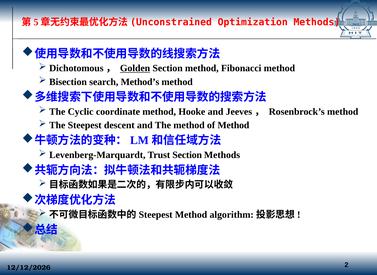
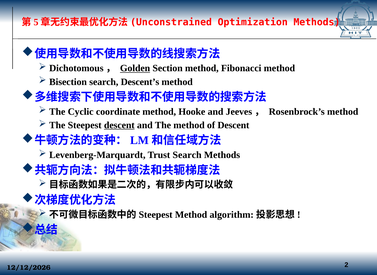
Method’s: Method’s -> Descent’s
descent at (119, 125) underline: none -> present
of Method: Method -> Descent
Trust Section: Section -> Search
